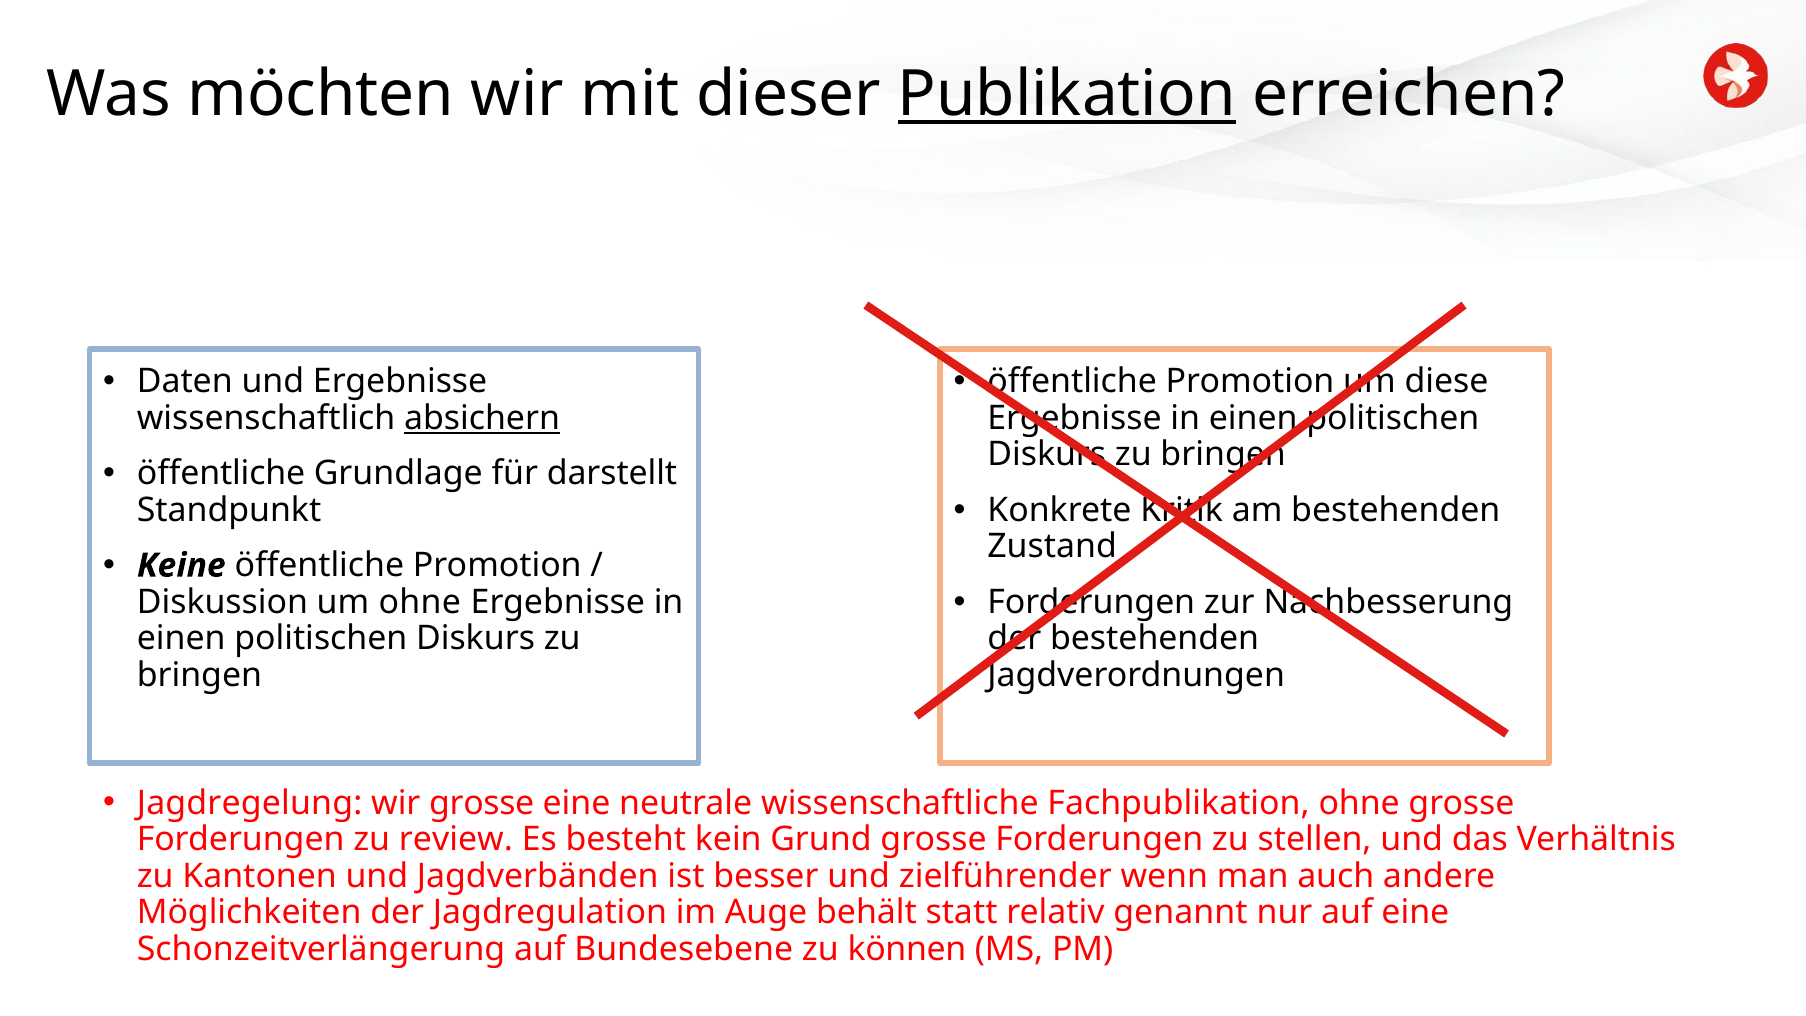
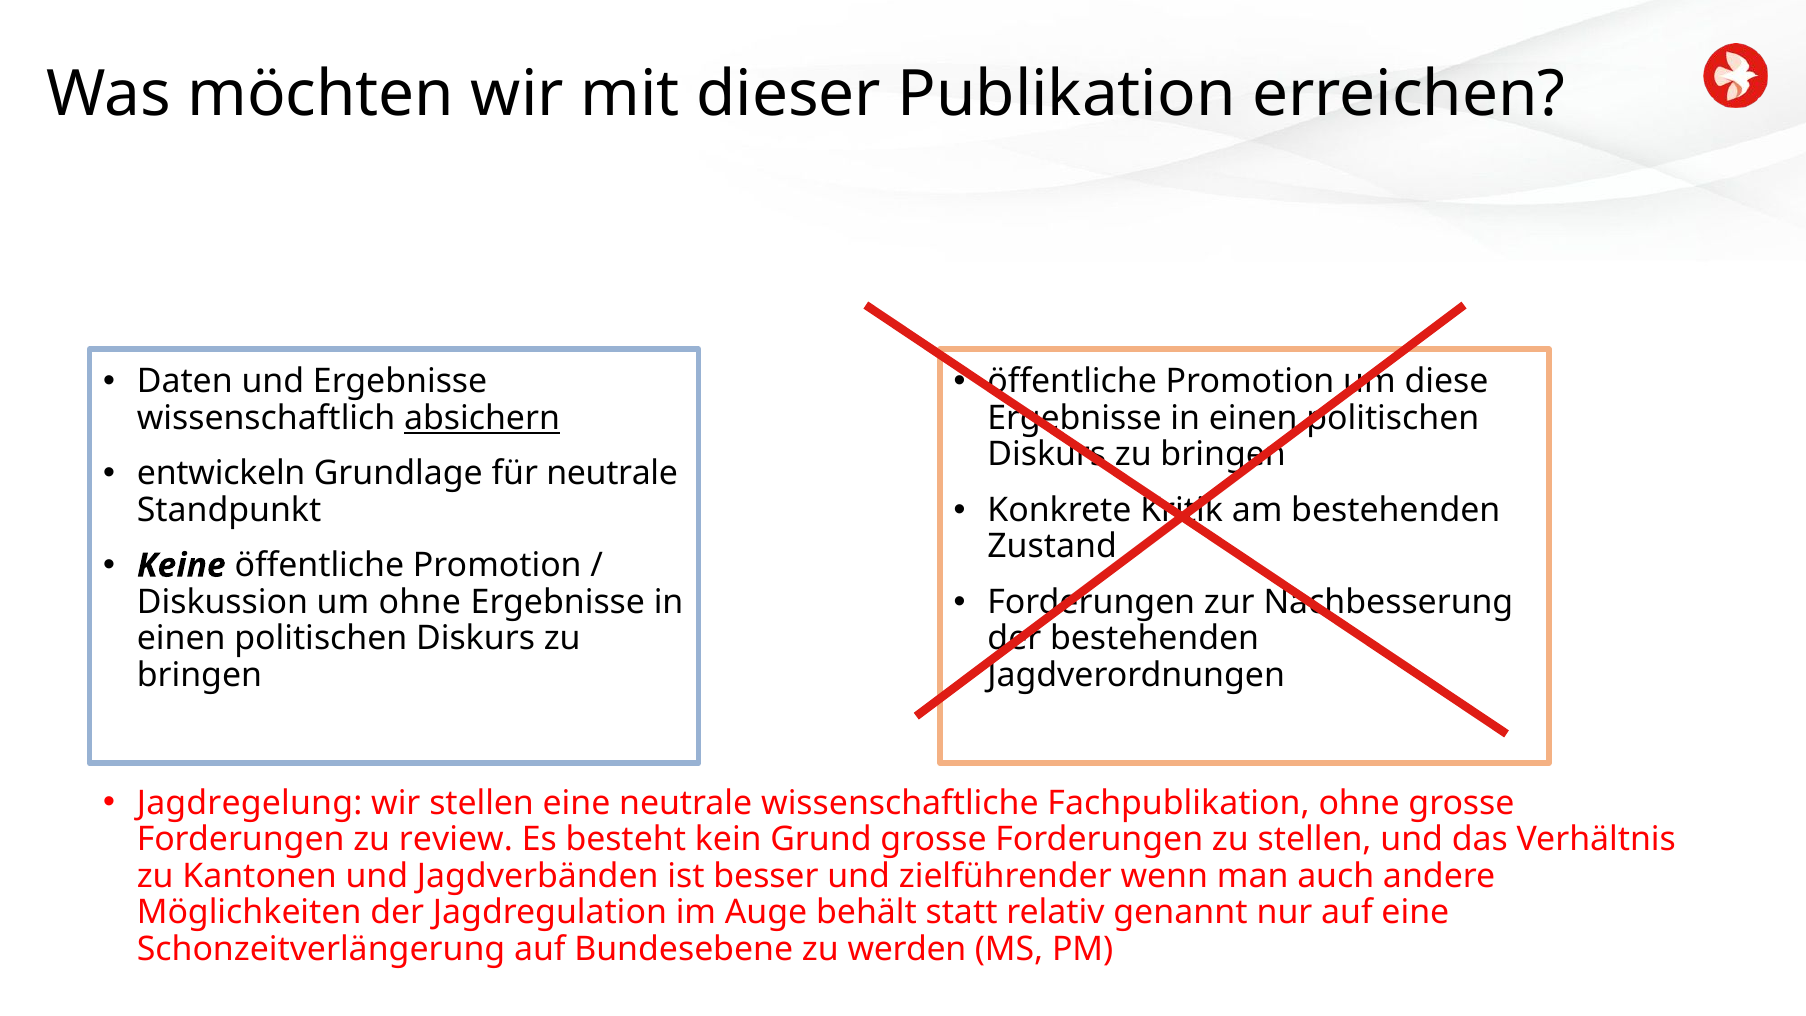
Publikation underline: present -> none
öffentliche at (221, 473): öffentliche -> entwickeln
für darstellt: darstellt -> neutrale
wir grosse: grosse -> stellen
können: können -> werden
